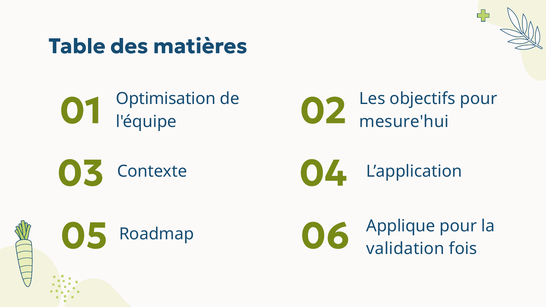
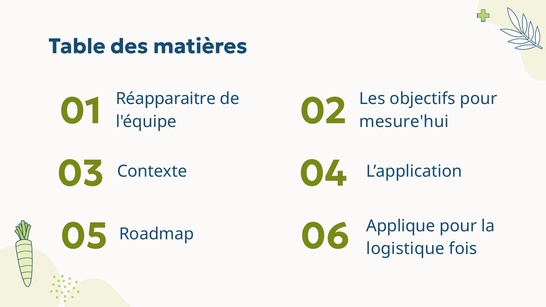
Optimisation: Optimisation -> Réapparaitre
validation: validation -> logistique
